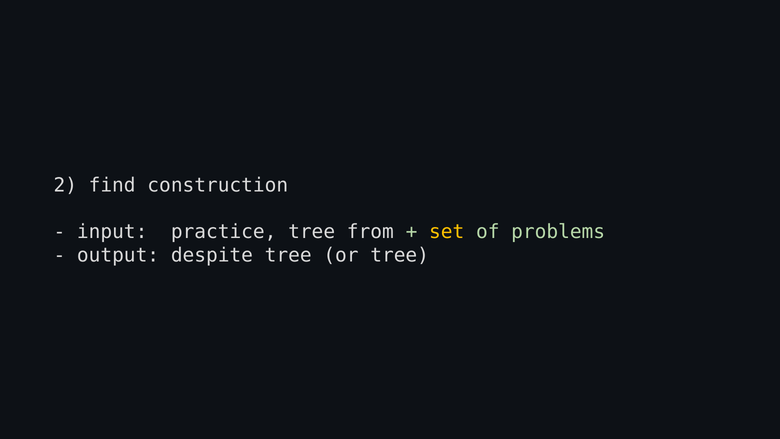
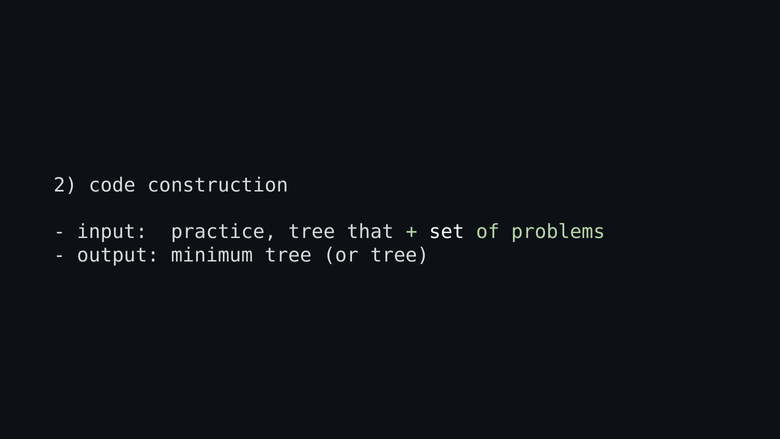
find: find -> code
from: from -> that
set colour: yellow -> white
despite: despite -> minimum
